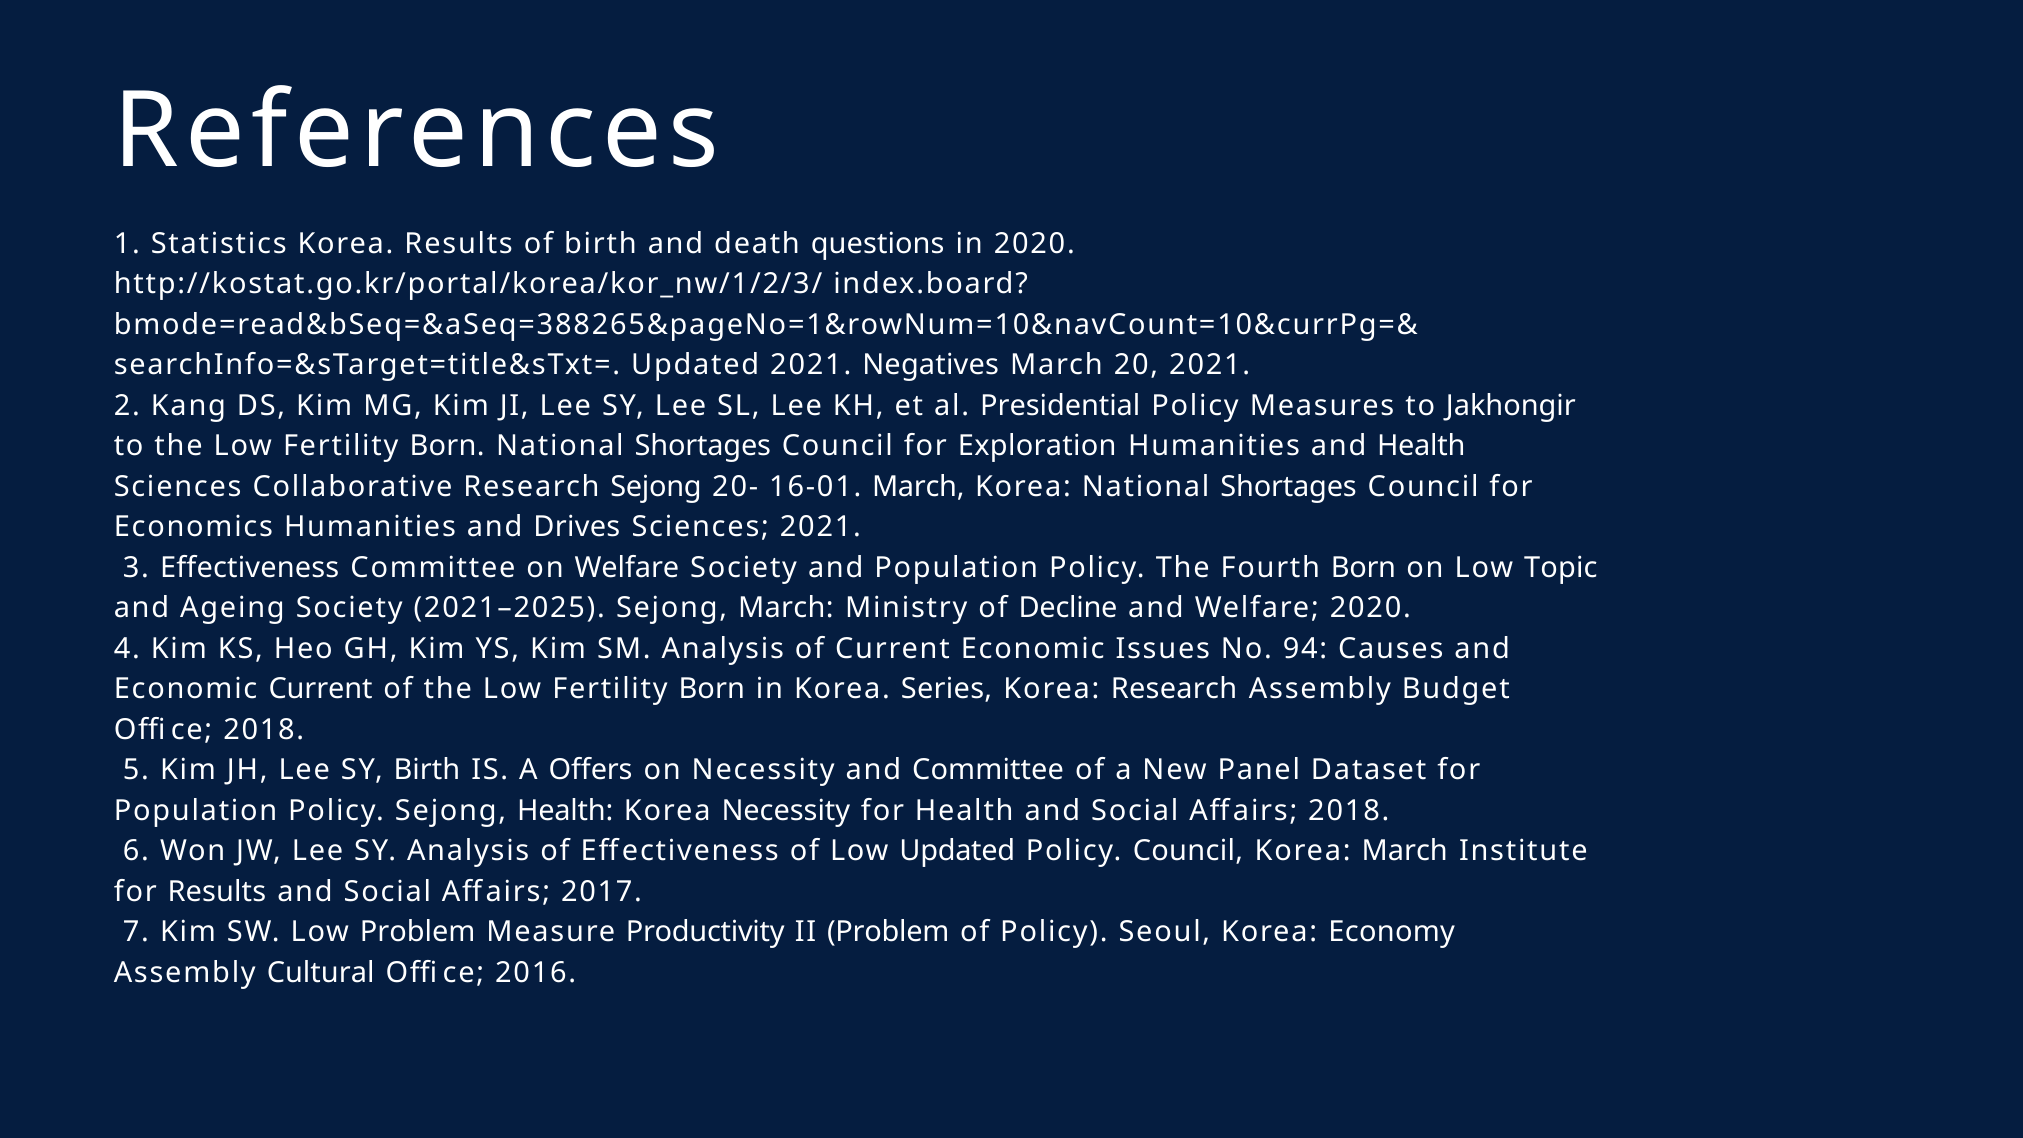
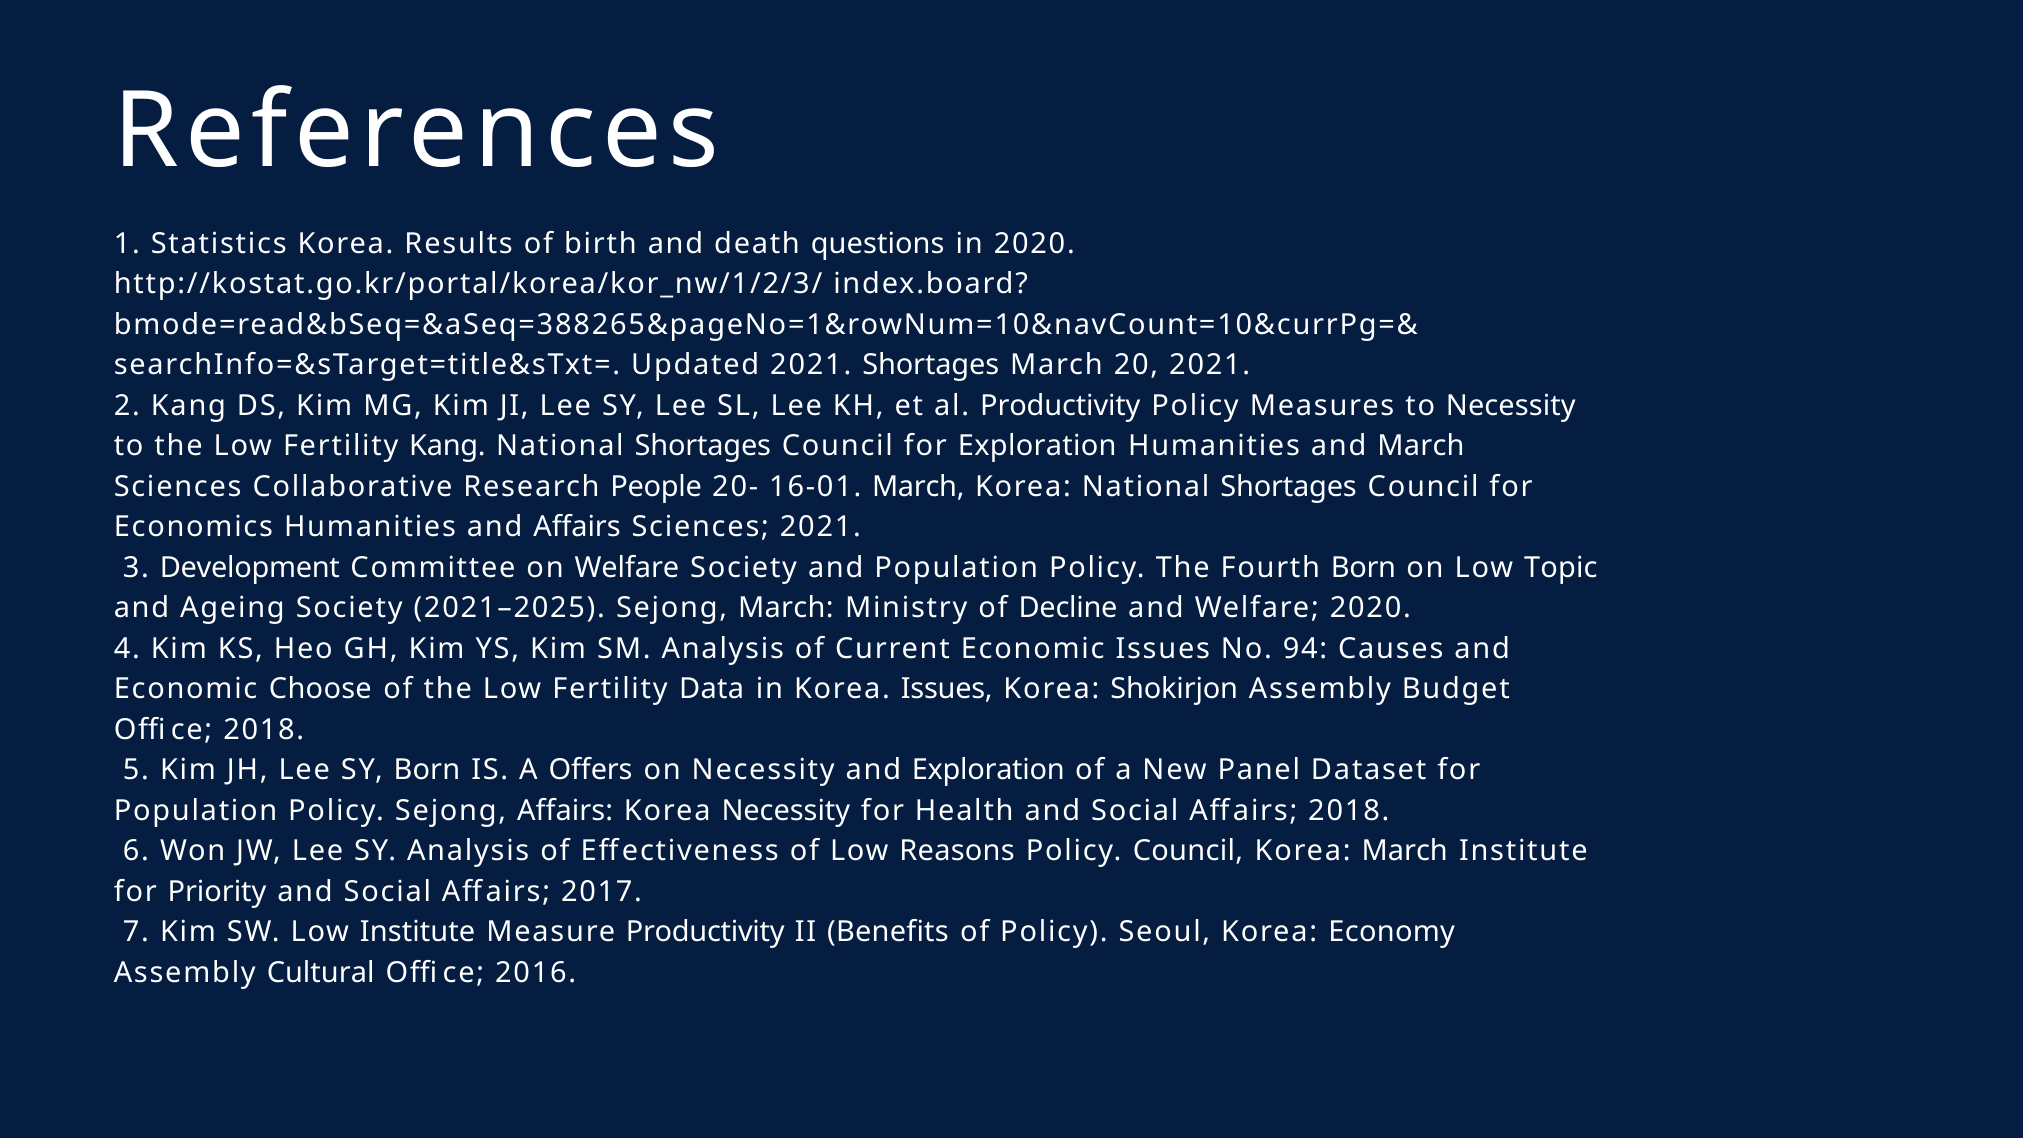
2021 Negatives: Negatives -> Shortages
al Presidential: Presidential -> Productivity
to Jakhongir: Jakhongir -> Necessity
Born at (447, 446): Born -> Kang
and Health: Health -> March
Research Sejong: Sejong -> People
and Drives: Drives -> Affairs
3 Effectiveness: Effectiveness -> Development
Economic Current: Current -> Choose
Born at (712, 689): Born -> Data
Korea Series: Series -> Issues
Korea Research: Research -> Shokirjon
SY Birth: Birth -> Born
and Committee: Committee -> Exploration
Sejong Health: Health -> Affairs
Low Updated: Updated -> Reasons
for Results: Results -> Priority
Low Problem: Problem -> Institute
II Problem: Problem -> Benefits
